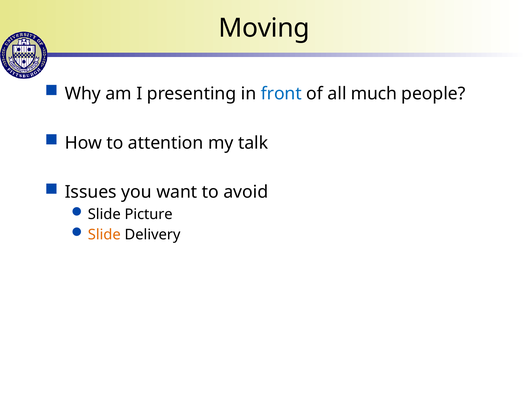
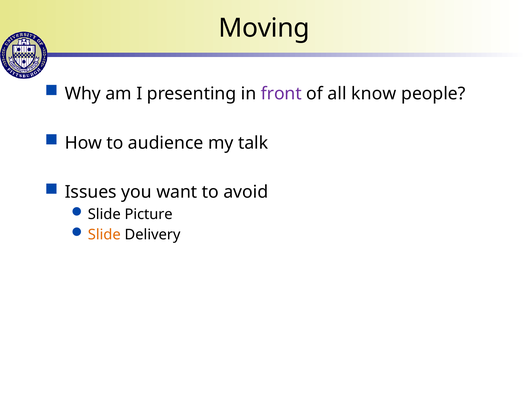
front colour: blue -> purple
much: much -> know
attention: attention -> audience
